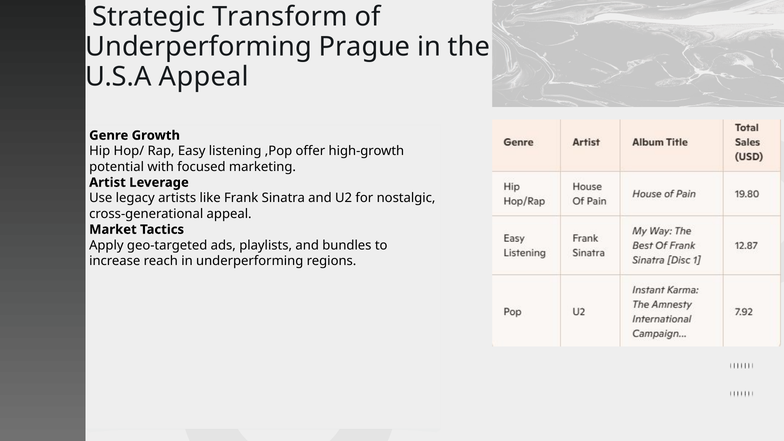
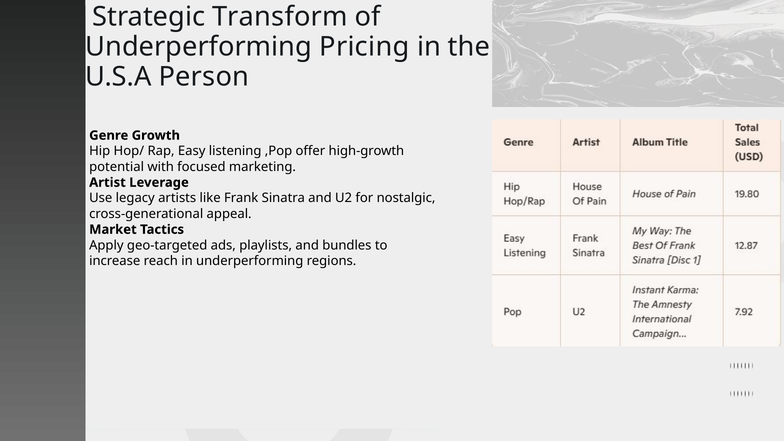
Prague: Prague -> Pricing
U.S.A Appeal: Appeal -> Person
